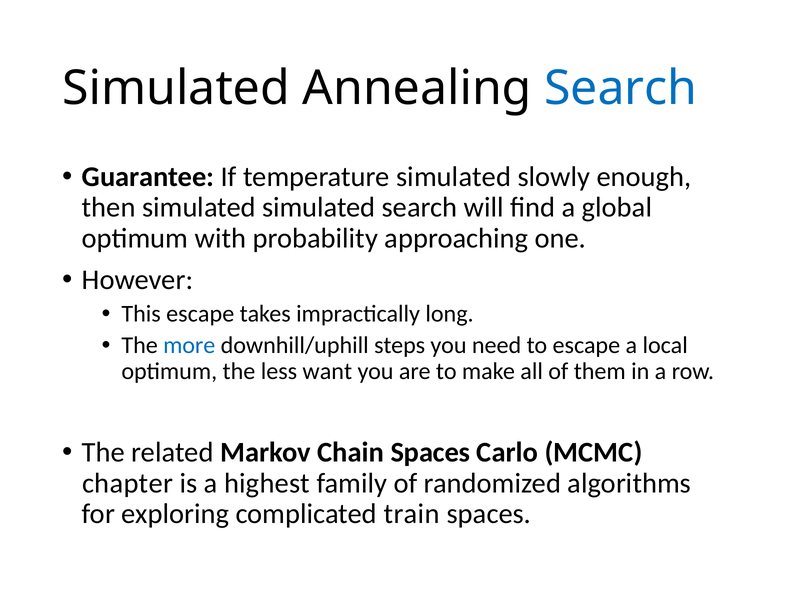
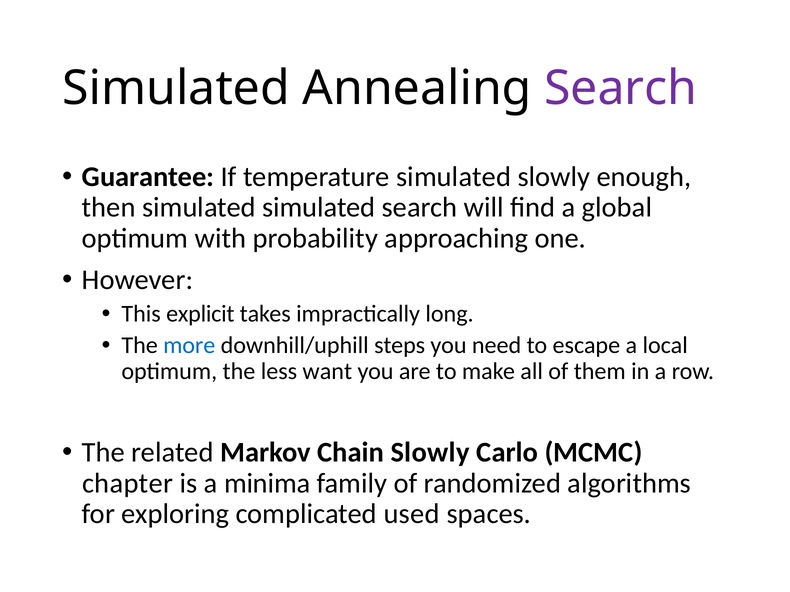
Search at (621, 88) colour: blue -> purple
This escape: escape -> explicit
Chain Spaces: Spaces -> Slowly
highest: highest -> minima
train: train -> used
